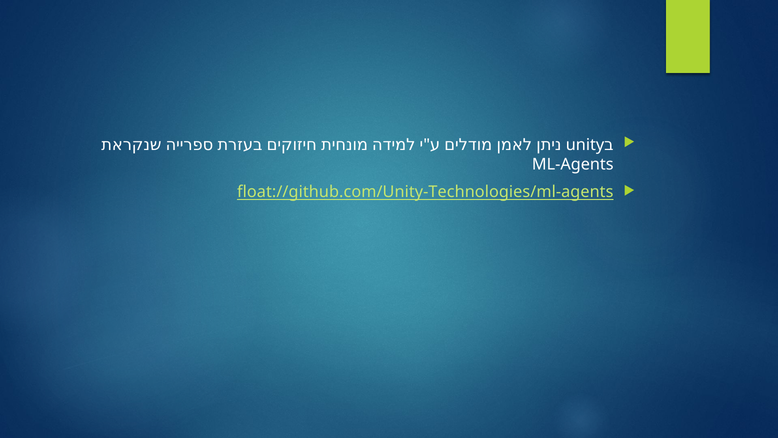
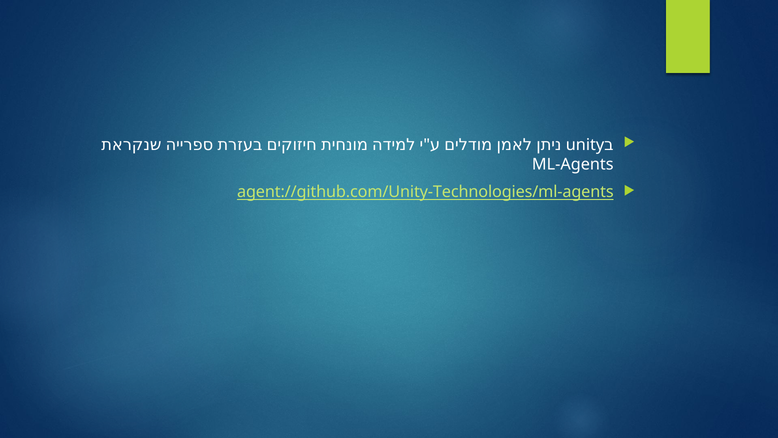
float://github.com/Unity-Technologies/ml-agents: float://github.com/Unity-Technologies/ml-agents -> agent://github.com/Unity-Technologies/ml-agents
